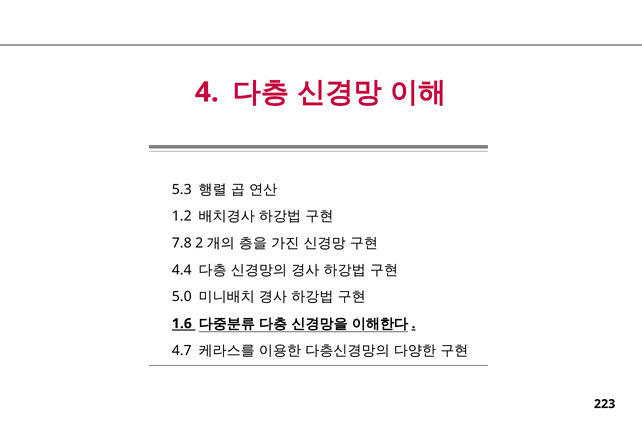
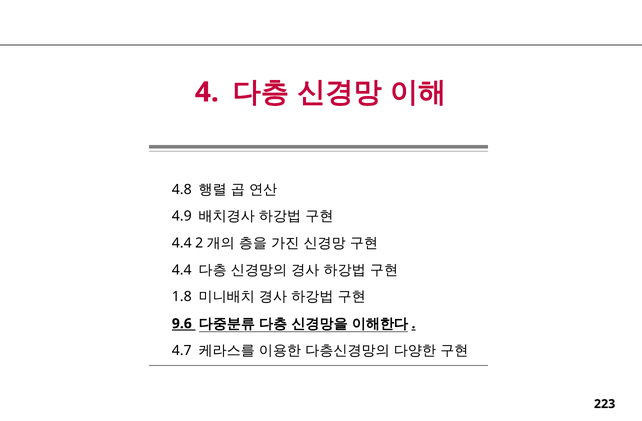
5.3: 5.3 -> 4.8
1.2: 1.2 -> 4.9
7.8 at (182, 244): 7.8 -> 4.4
5.0: 5.0 -> 1.8
1.6: 1.6 -> 9.6
